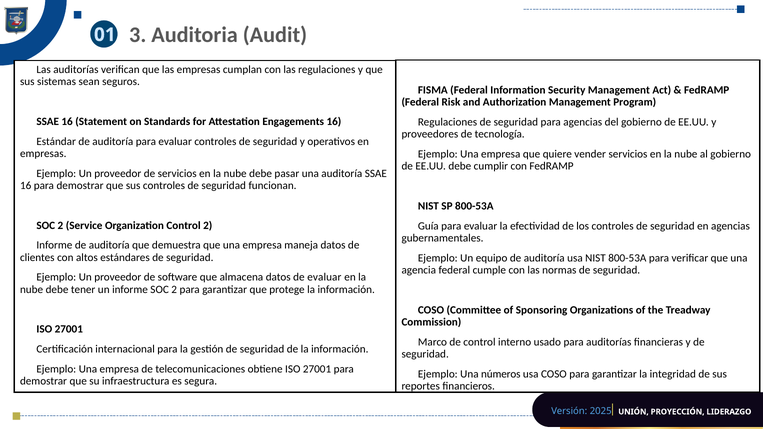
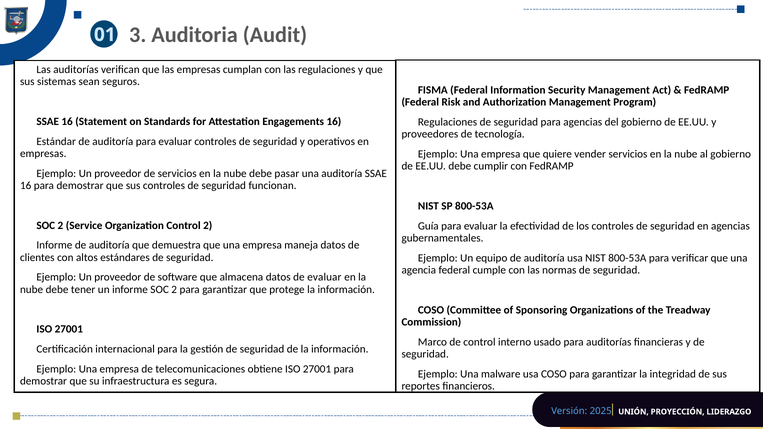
números: números -> malware
